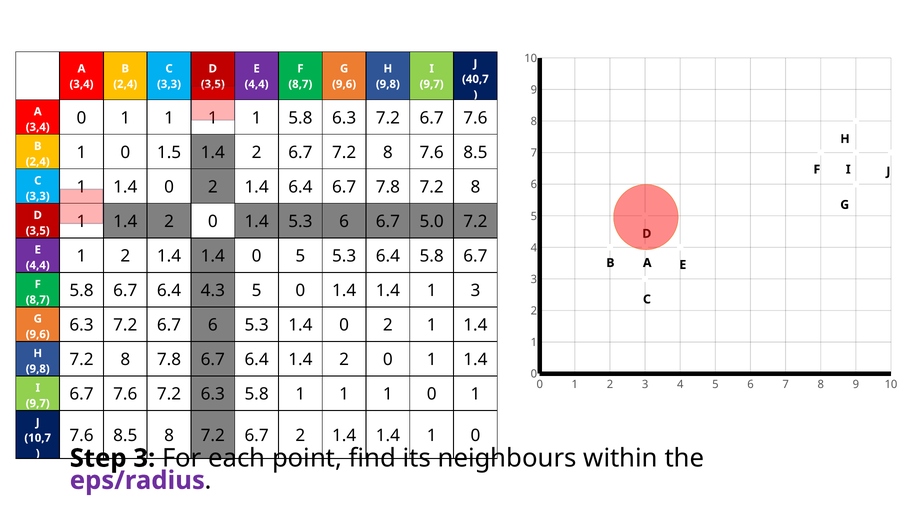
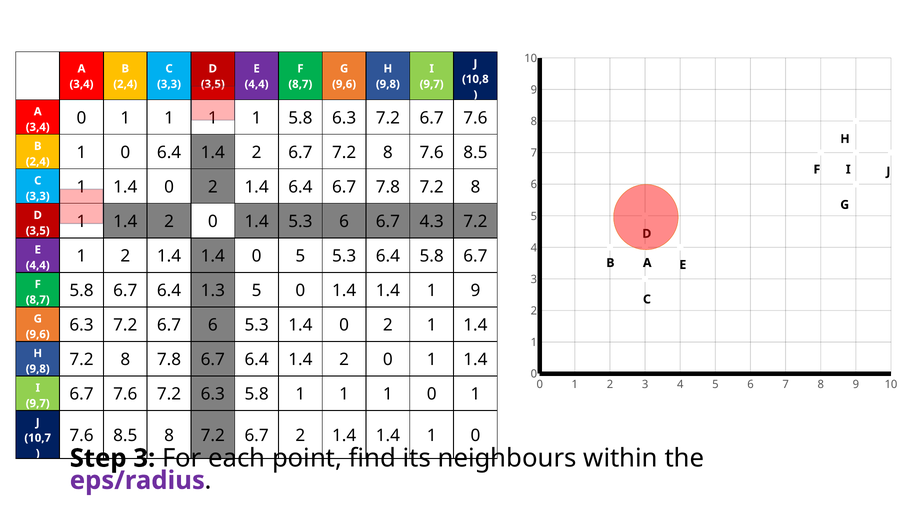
40,7: 40,7 -> 10,8
0 1.5: 1.5 -> 6.4
5.0: 5.0 -> 4.3
4.3: 4.3 -> 1.3
1 3: 3 -> 9
